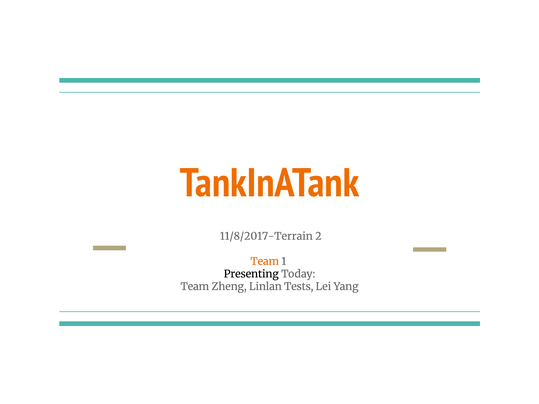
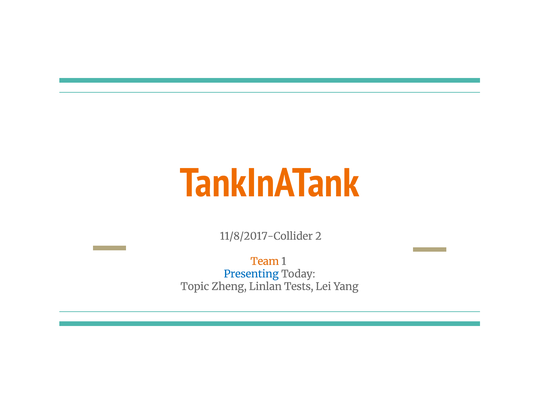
11/8/2017-Terrain: 11/8/2017-Terrain -> 11/8/2017-Collider
Presenting colour: black -> blue
Team at (195, 287): Team -> Topic
